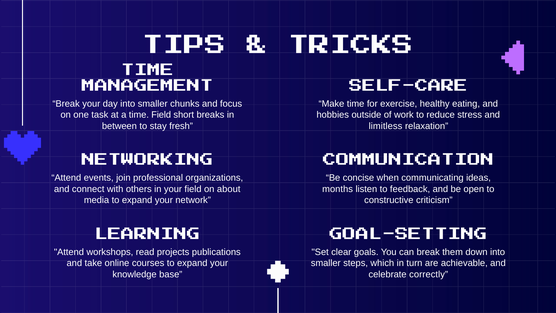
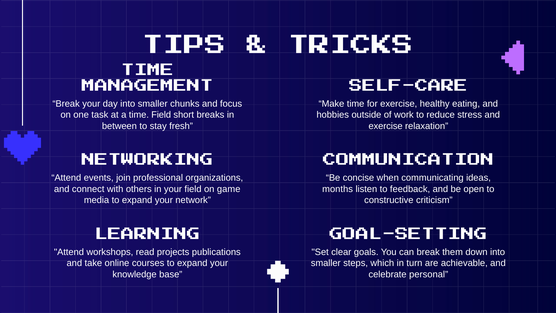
limitless at (385, 126): limitless -> exercise
about: about -> game
correctly: correctly -> personal
